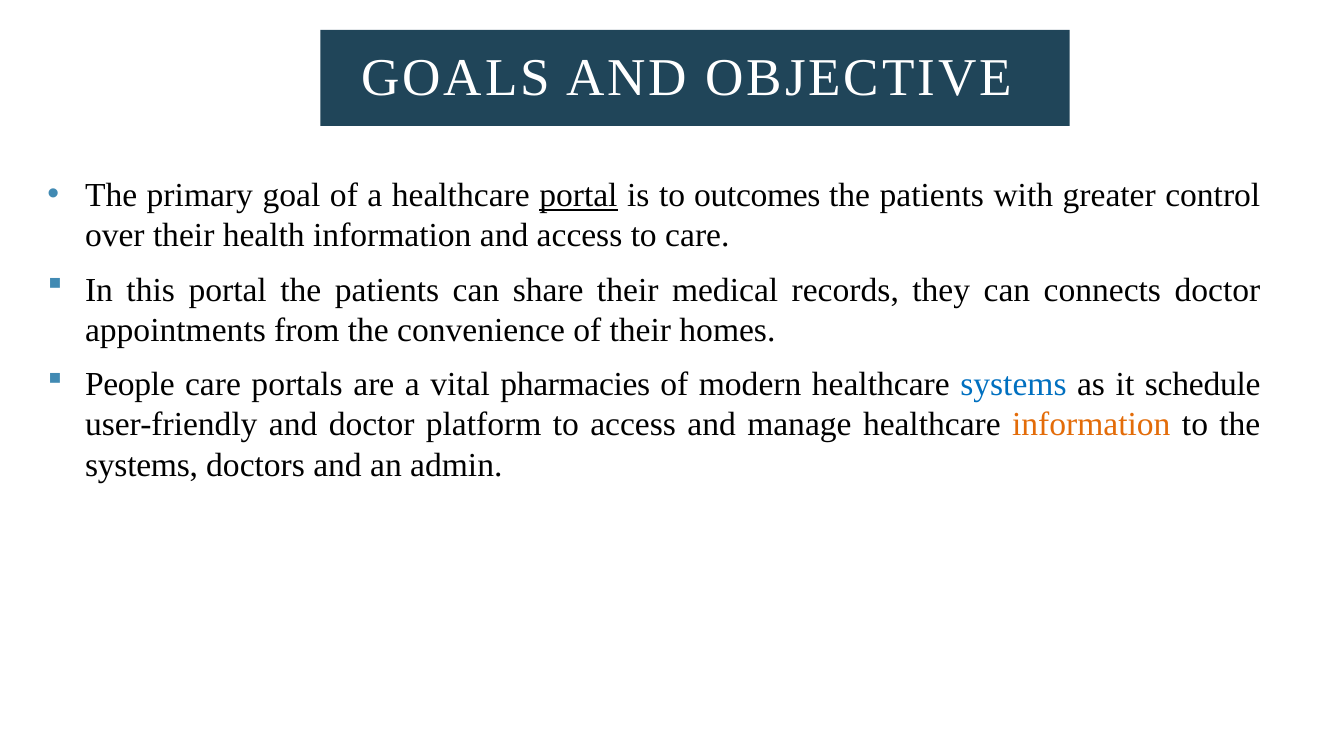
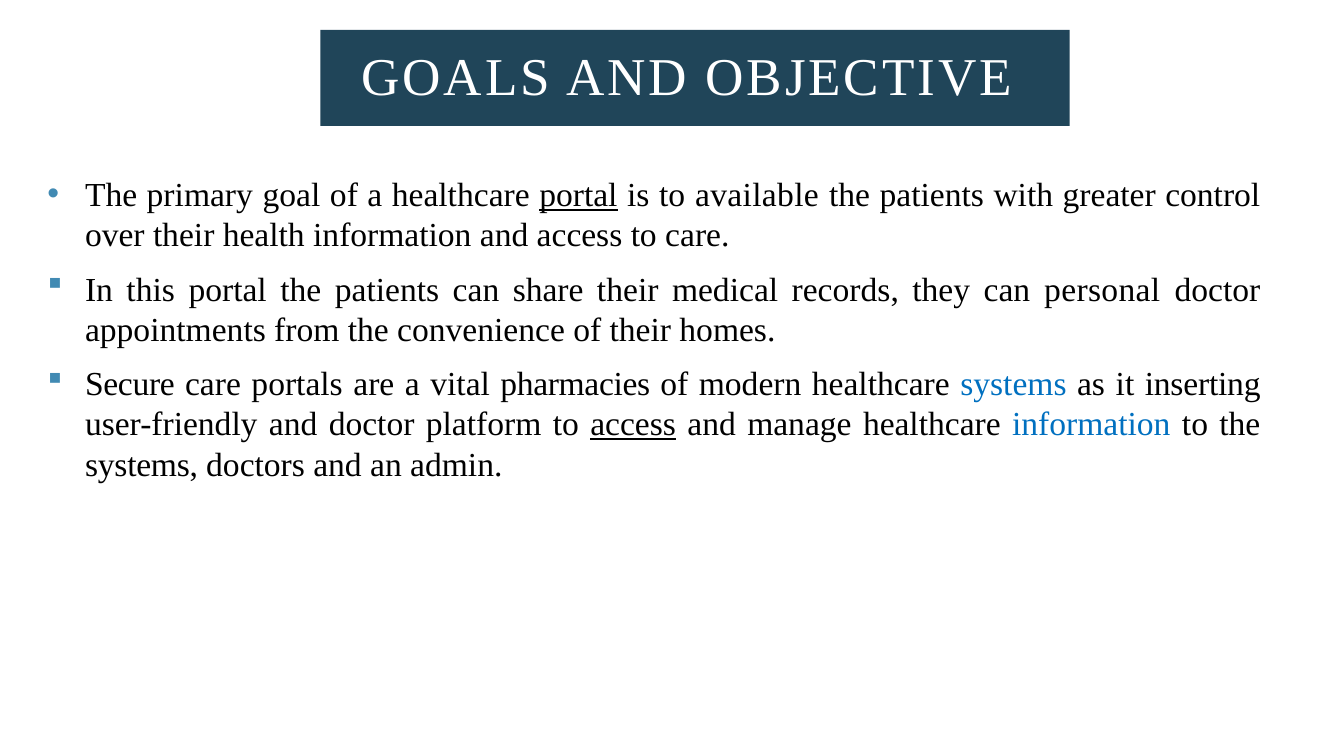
outcomes: outcomes -> available
connects: connects -> personal
People: People -> Secure
schedule: schedule -> inserting
access at (633, 425) underline: none -> present
information at (1091, 425) colour: orange -> blue
